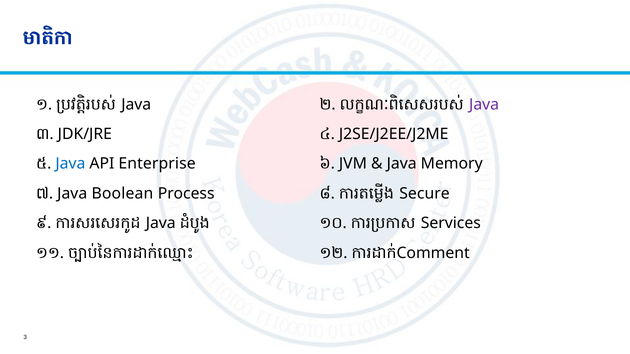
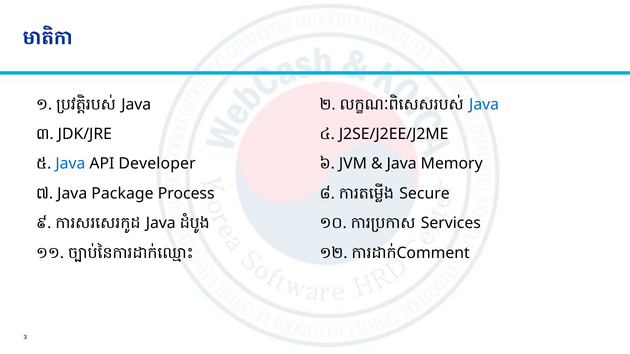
Java at (484, 104) colour: purple -> blue
Enterprise: Enterprise -> Developer
Boolean: Boolean -> Package
